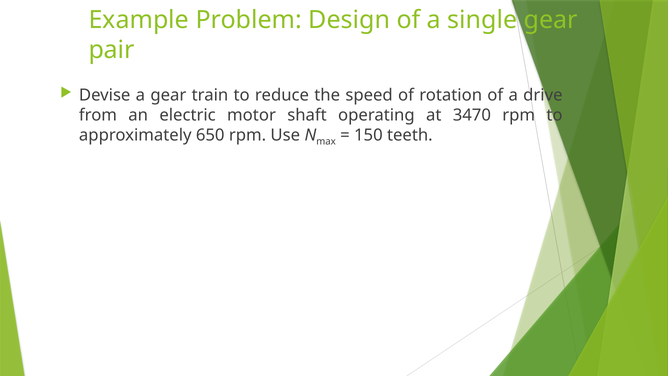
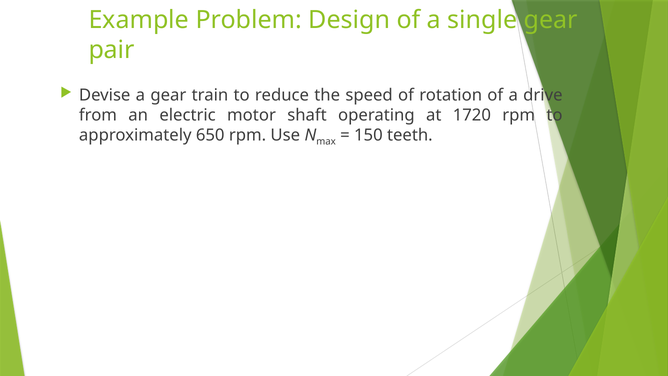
3470: 3470 -> 1720
